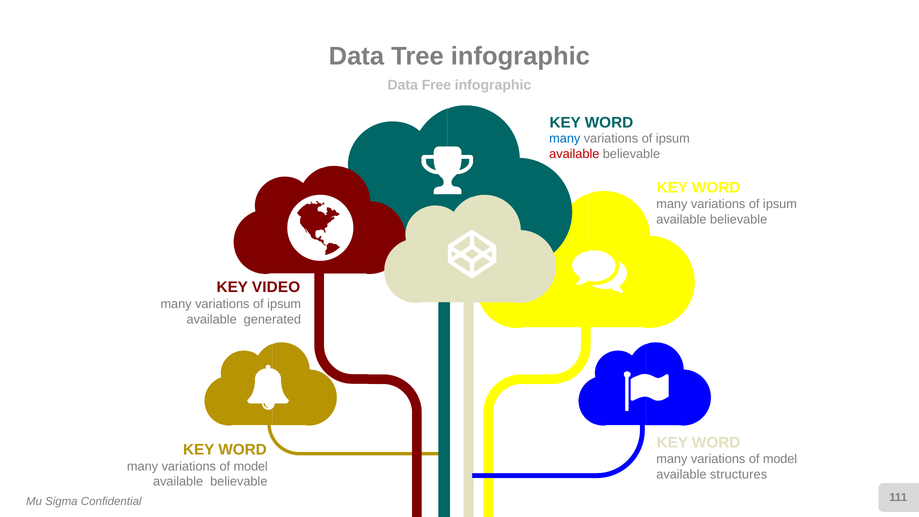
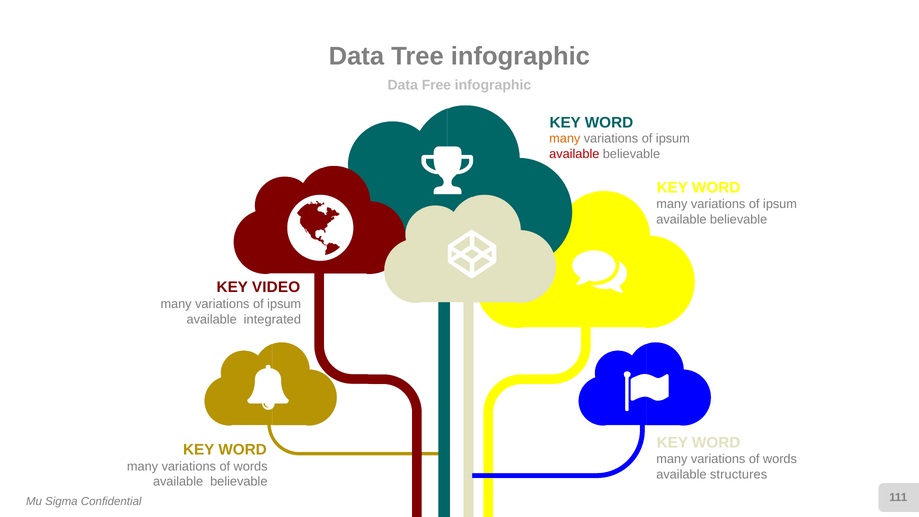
many at (565, 139) colour: blue -> orange
generated: generated -> integrated
model at (780, 459): model -> words
model at (251, 466): model -> words
